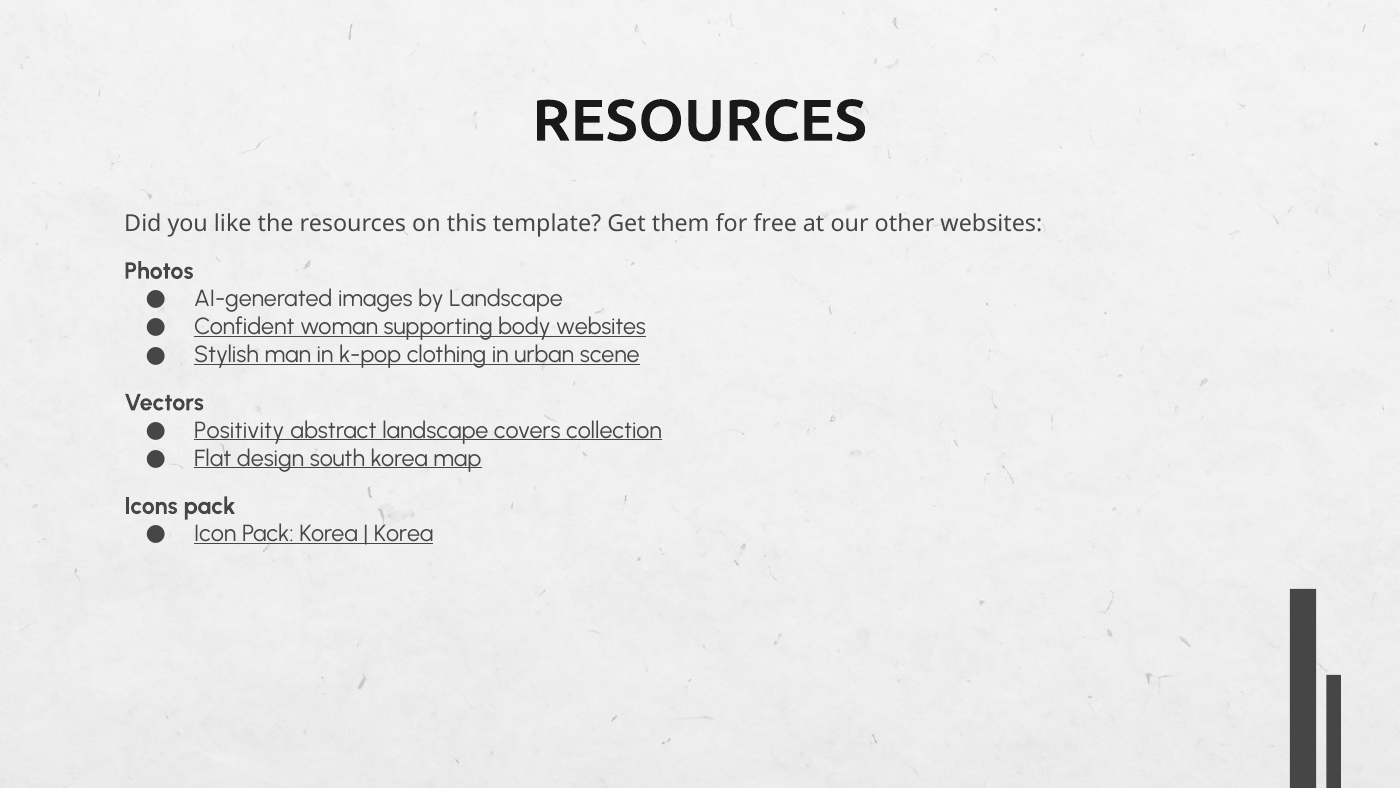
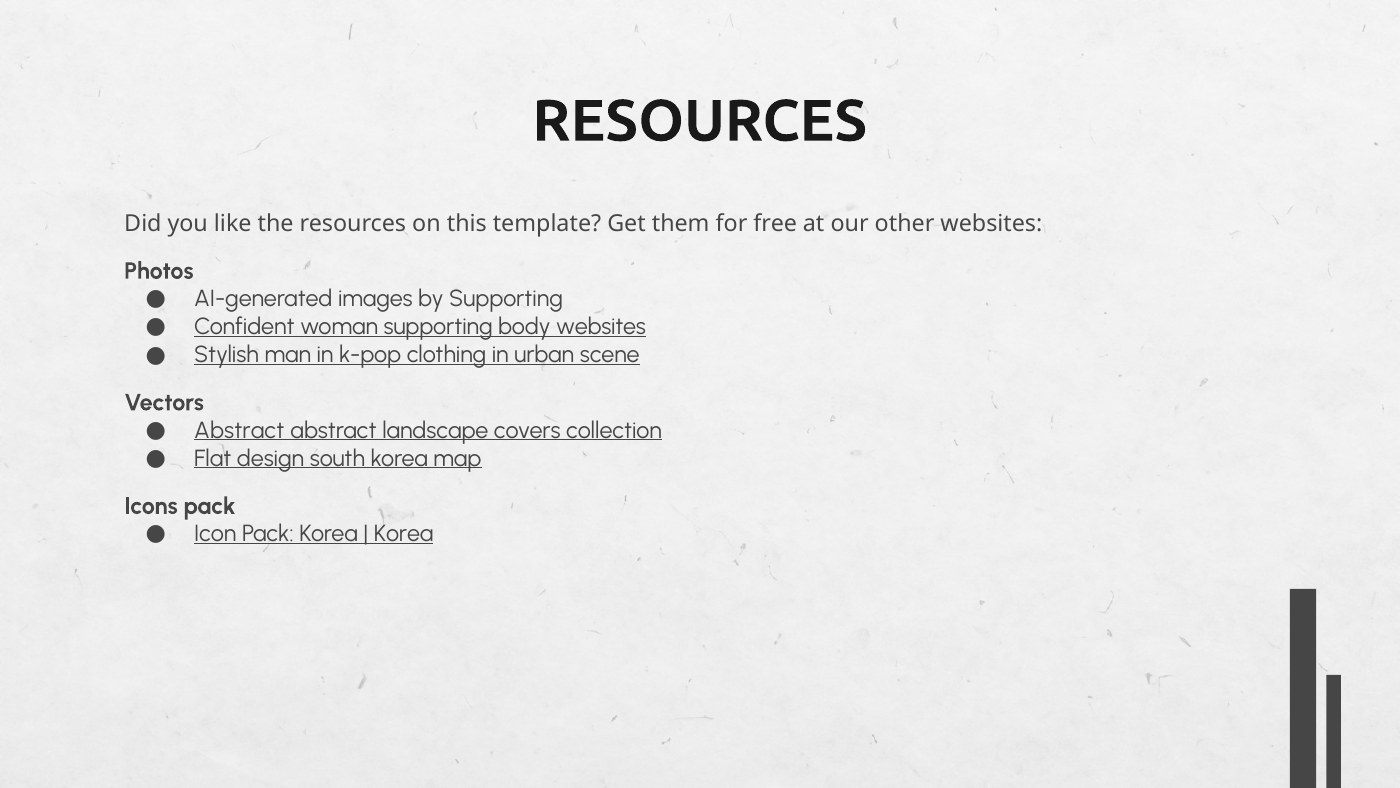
by Landscape: Landscape -> Supporting
Positivity at (239, 430): Positivity -> Abstract
